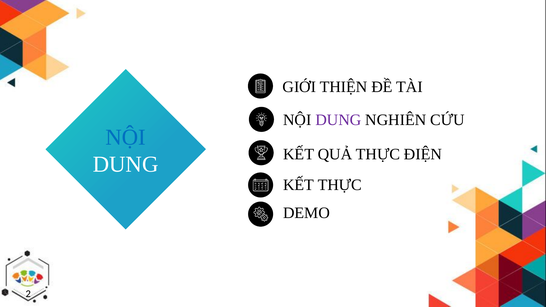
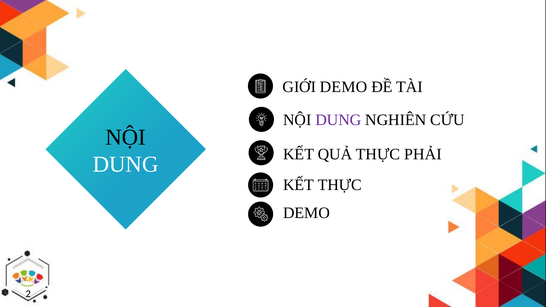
THIỆN at (344, 87): THIỆN -> DEMO
NỘI at (126, 137) colour: blue -> black
ĐIỆN: ĐIỆN -> PHẢI
